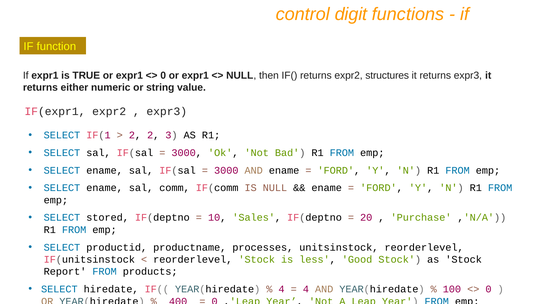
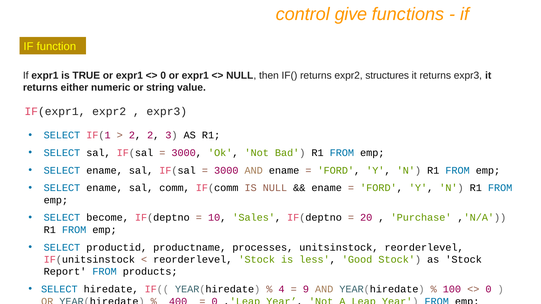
digit: digit -> give
stored: stored -> become
4 at (306, 289): 4 -> 9
